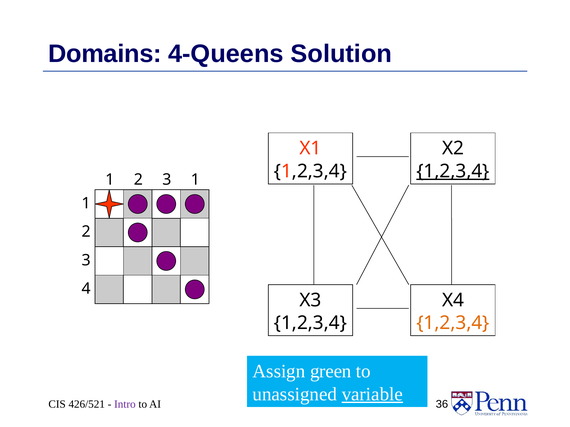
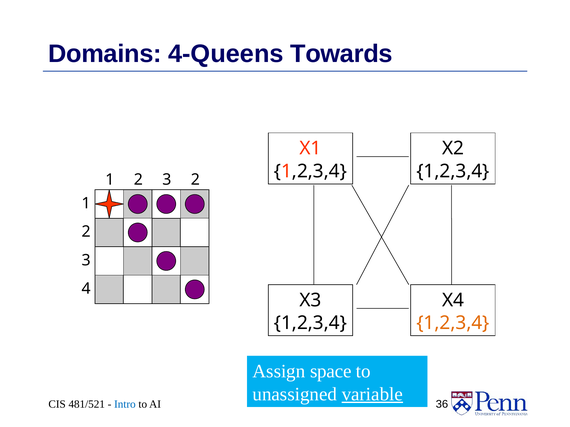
Solution: Solution -> Towards
1,2,3,4 at (453, 171) underline: present -> none
2 1: 1 -> 2
green: green -> space
426/521: 426/521 -> 481/521
Intro colour: purple -> blue
